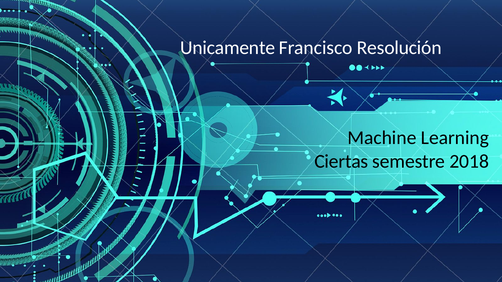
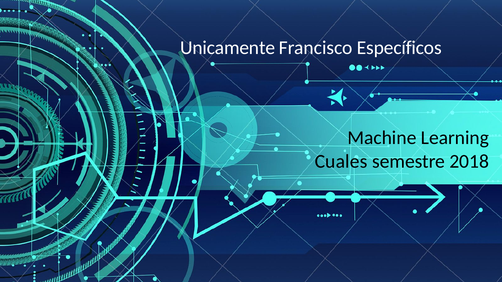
Resolución: Resolución -> Específicos
Ciertas: Ciertas -> Cuales
